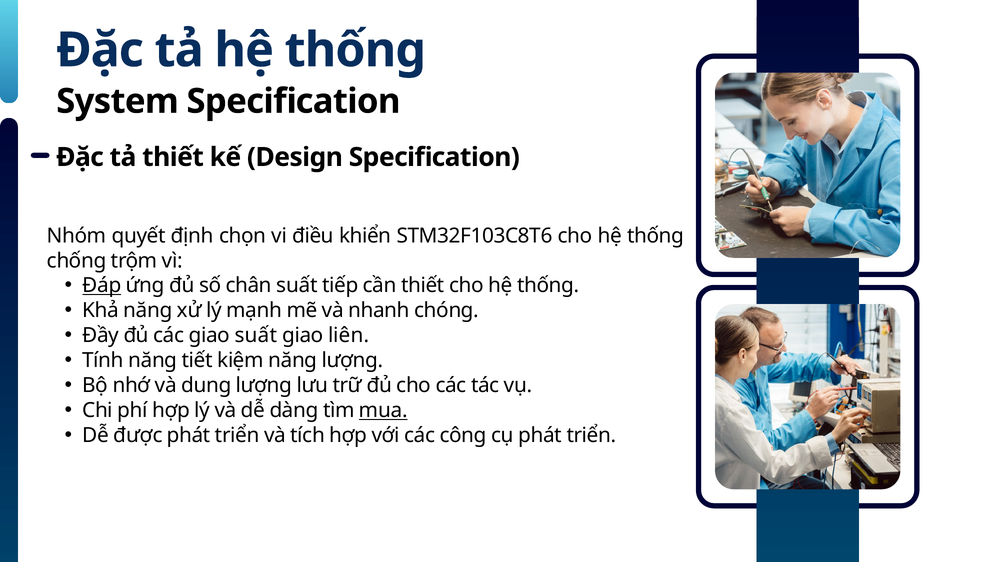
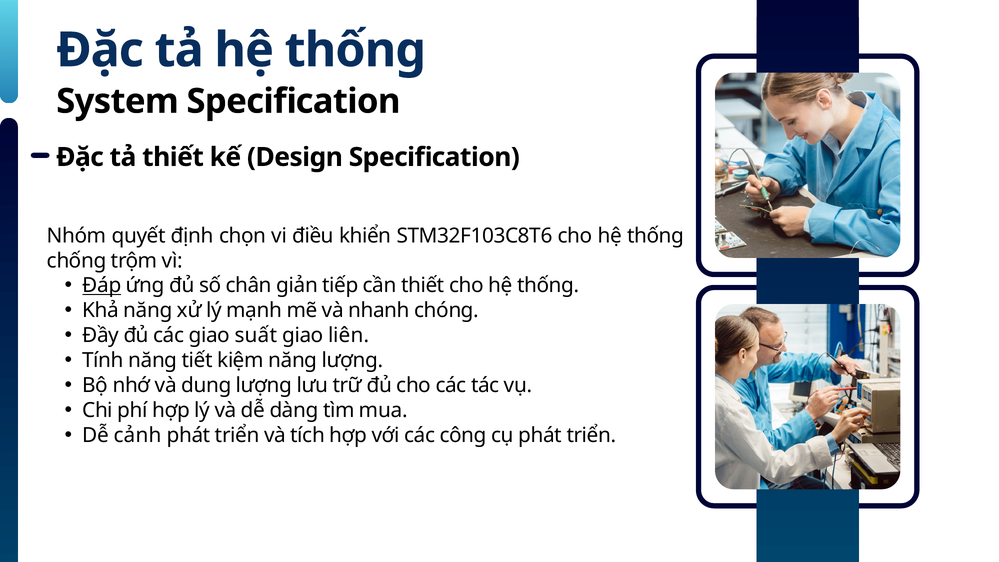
chân suất: suất -> giản
mua underline: present -> none
được: được -> cảnh
